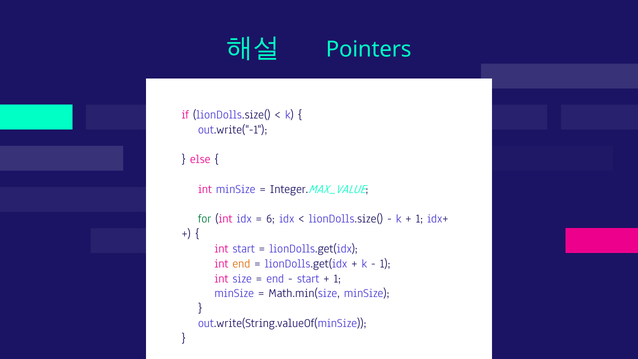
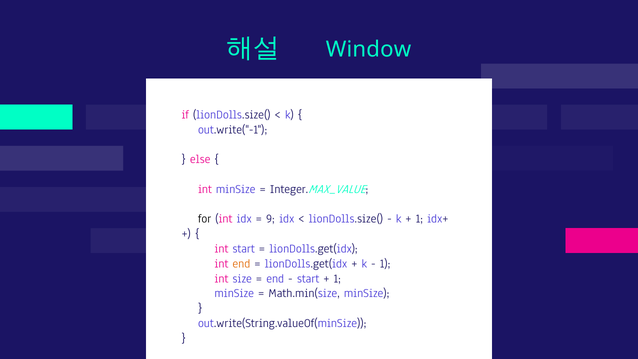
Pointers: Pointers -> Window
for colour: green -> black
6: 6 -> 9
